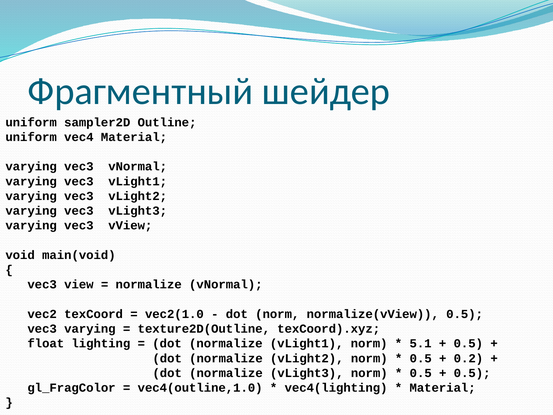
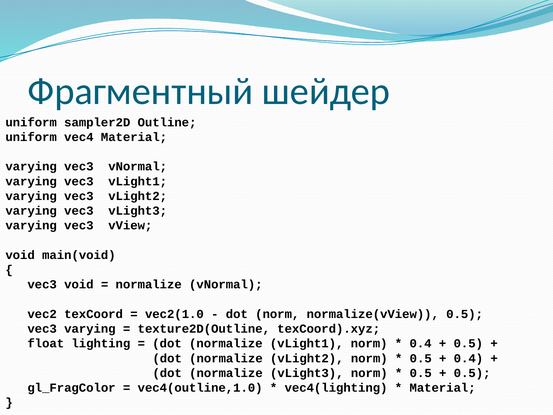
vec3 view: view -> void
5.1 at (421, 343): 5.1 -> 0.4
0.2 at (468, 358): 0.2 -> 0.4
